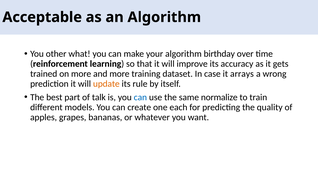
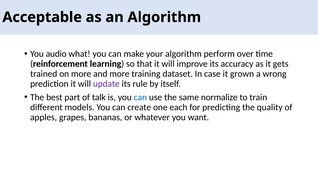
other: other -> audio
birthday: birthday -> perform
arrays: arrays -> grown
update colour: orange -> purple
